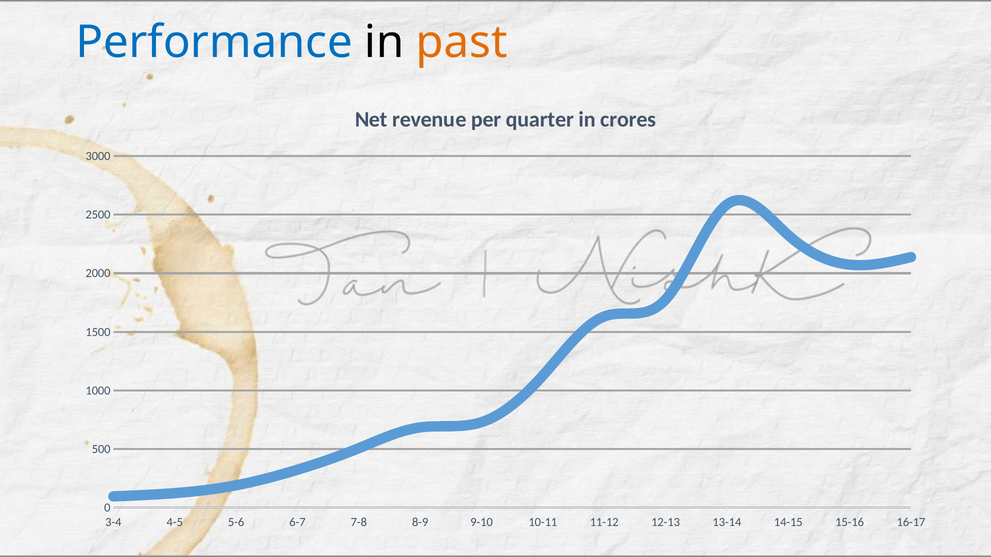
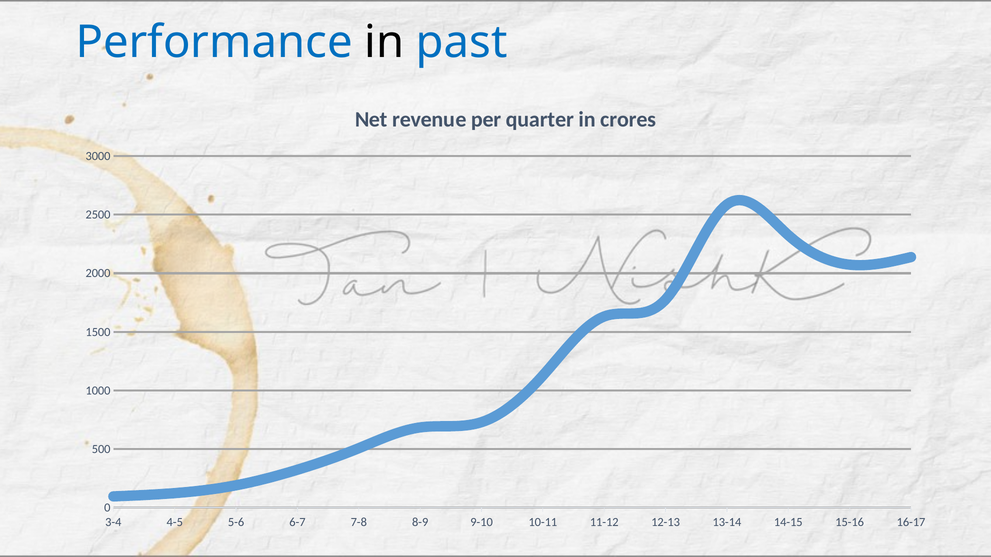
past colour: orange -> blue
